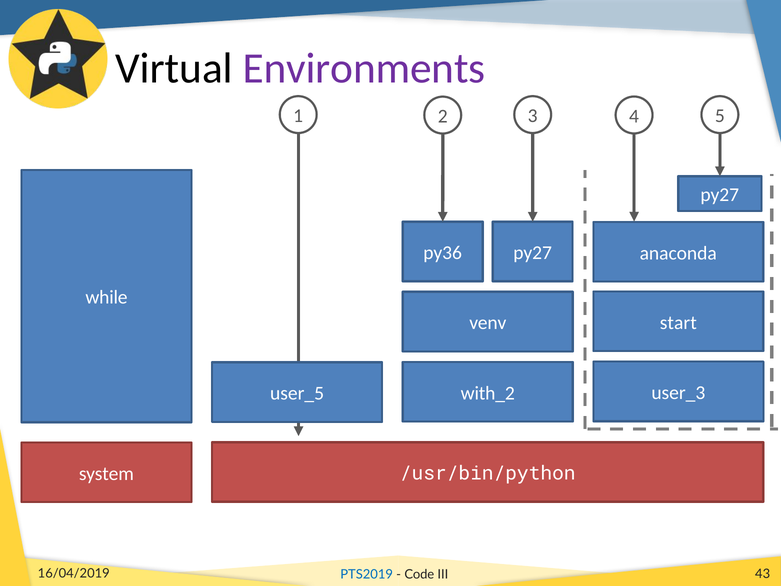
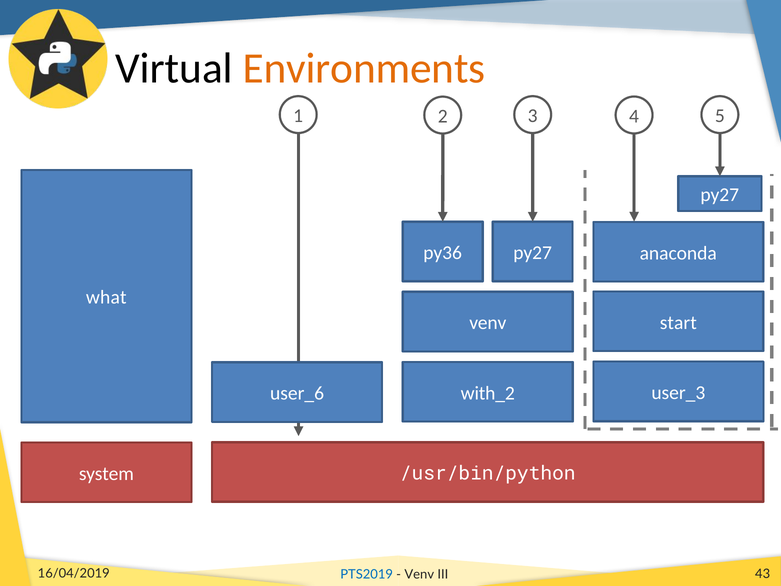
Environments colour: purple -> orange
while: while -> what
user_5: user_5 -> user_6
Code at (419, 574): Code -> Venv
